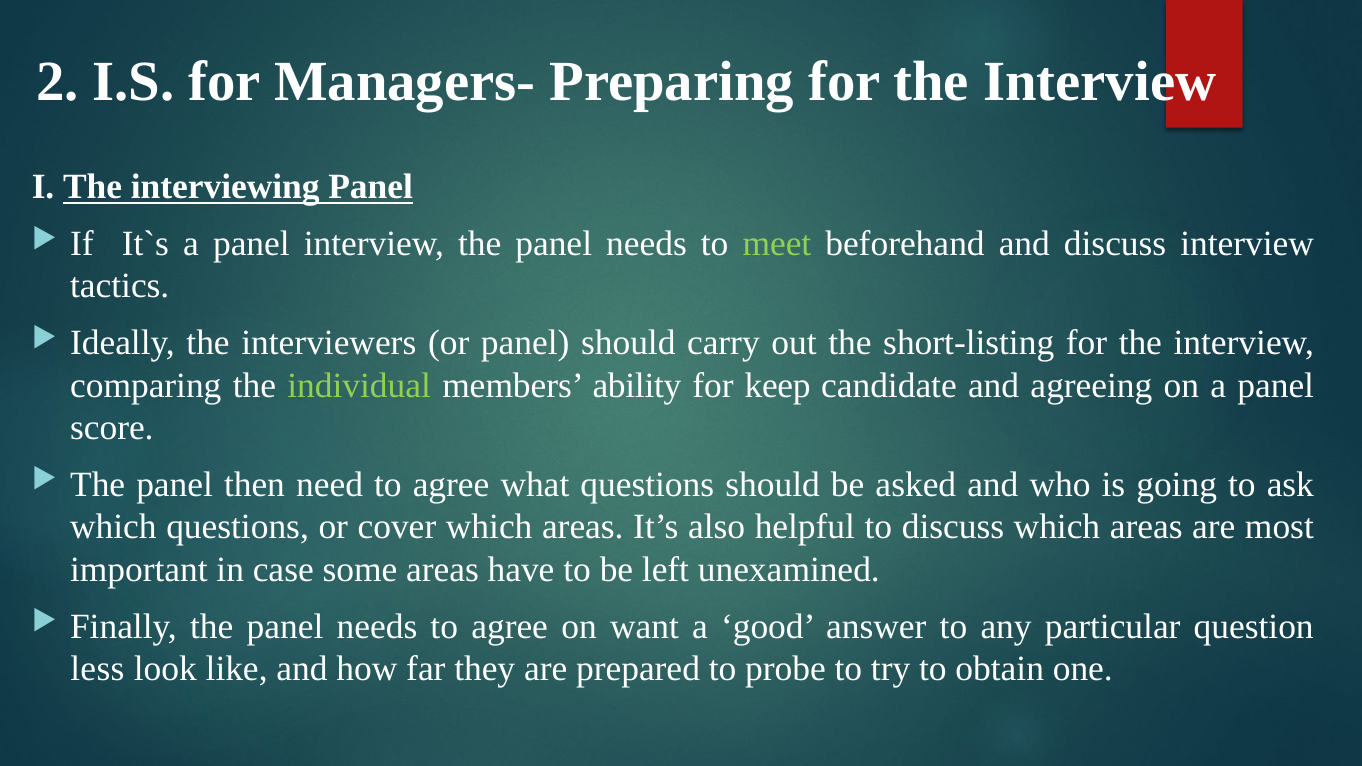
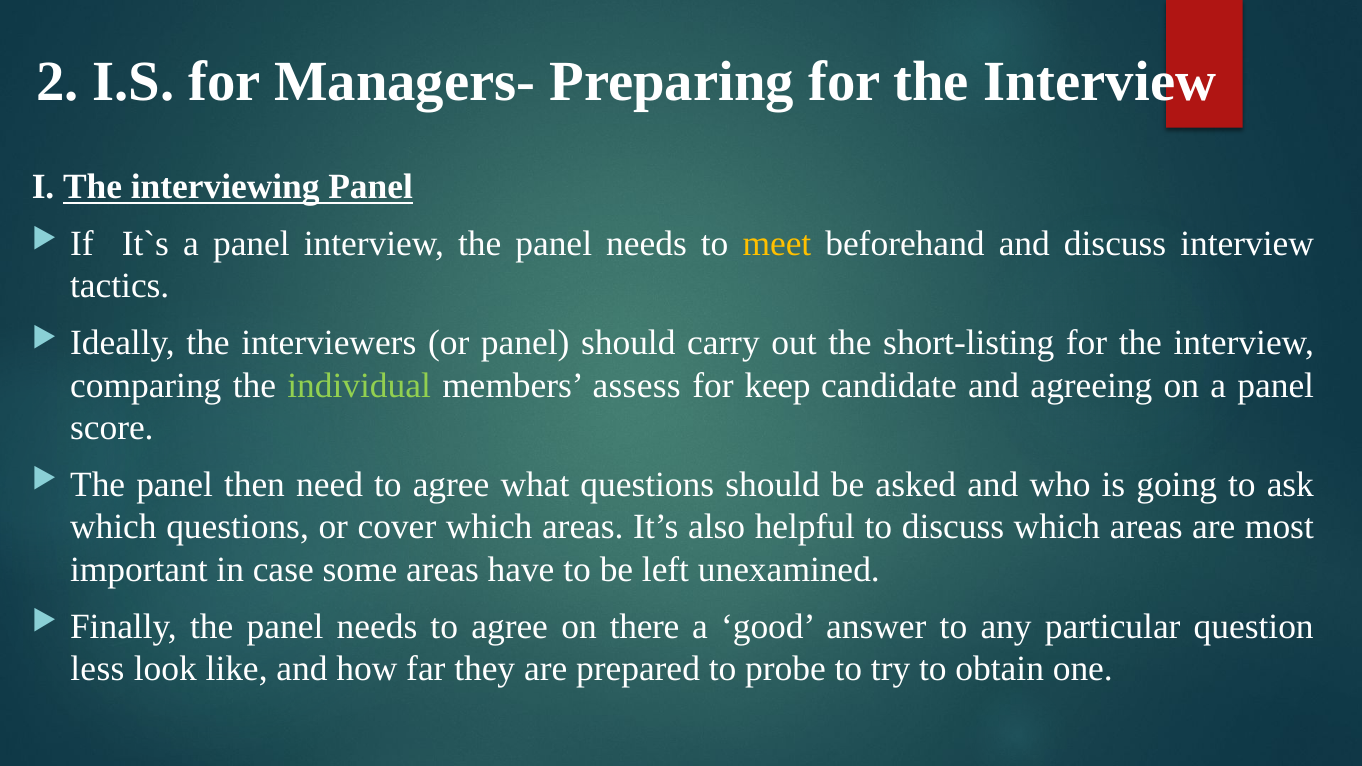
meet colour: light green -> yellow
ability: ability -> assess
want: want -> there
